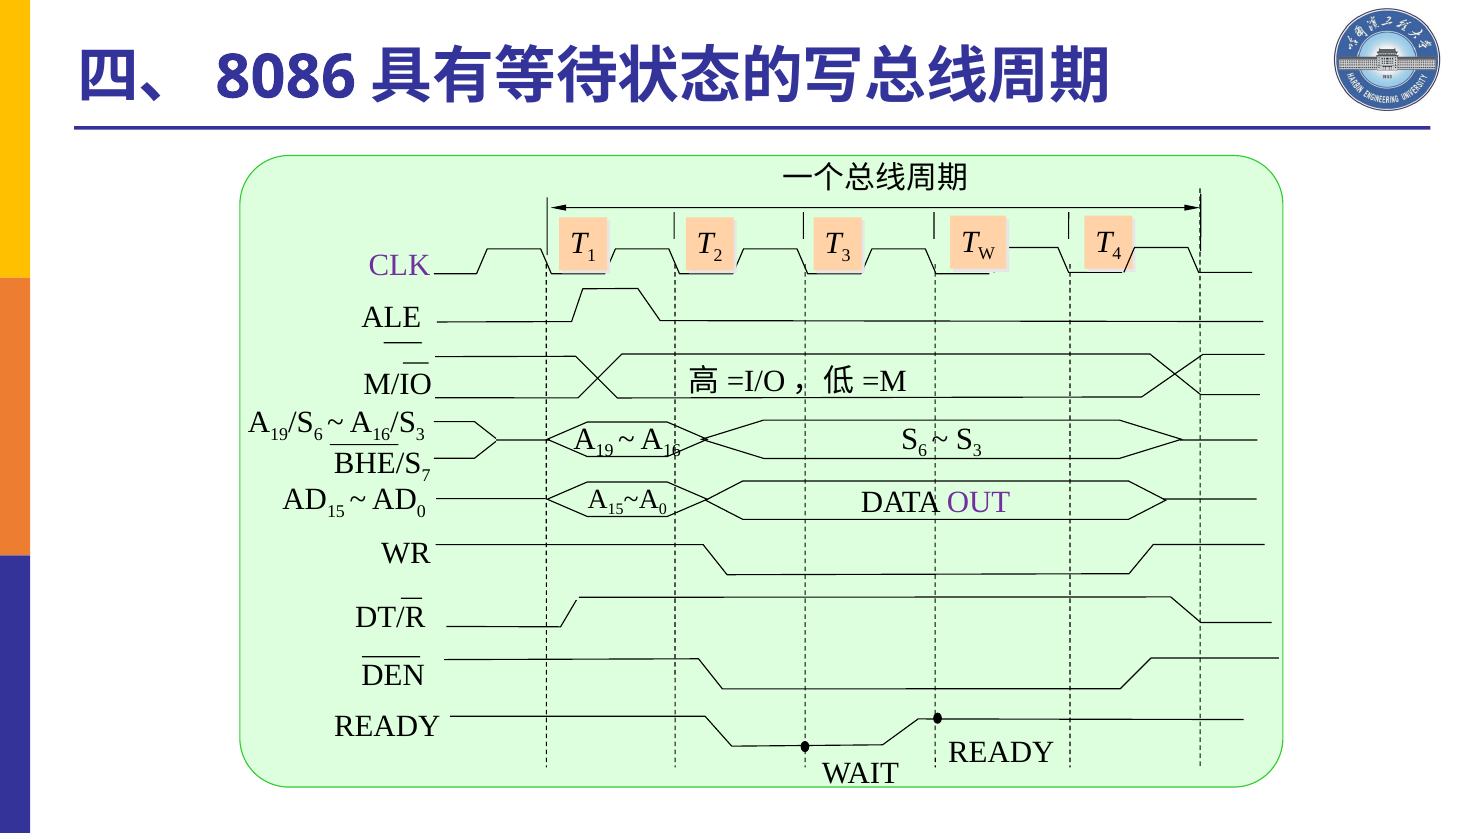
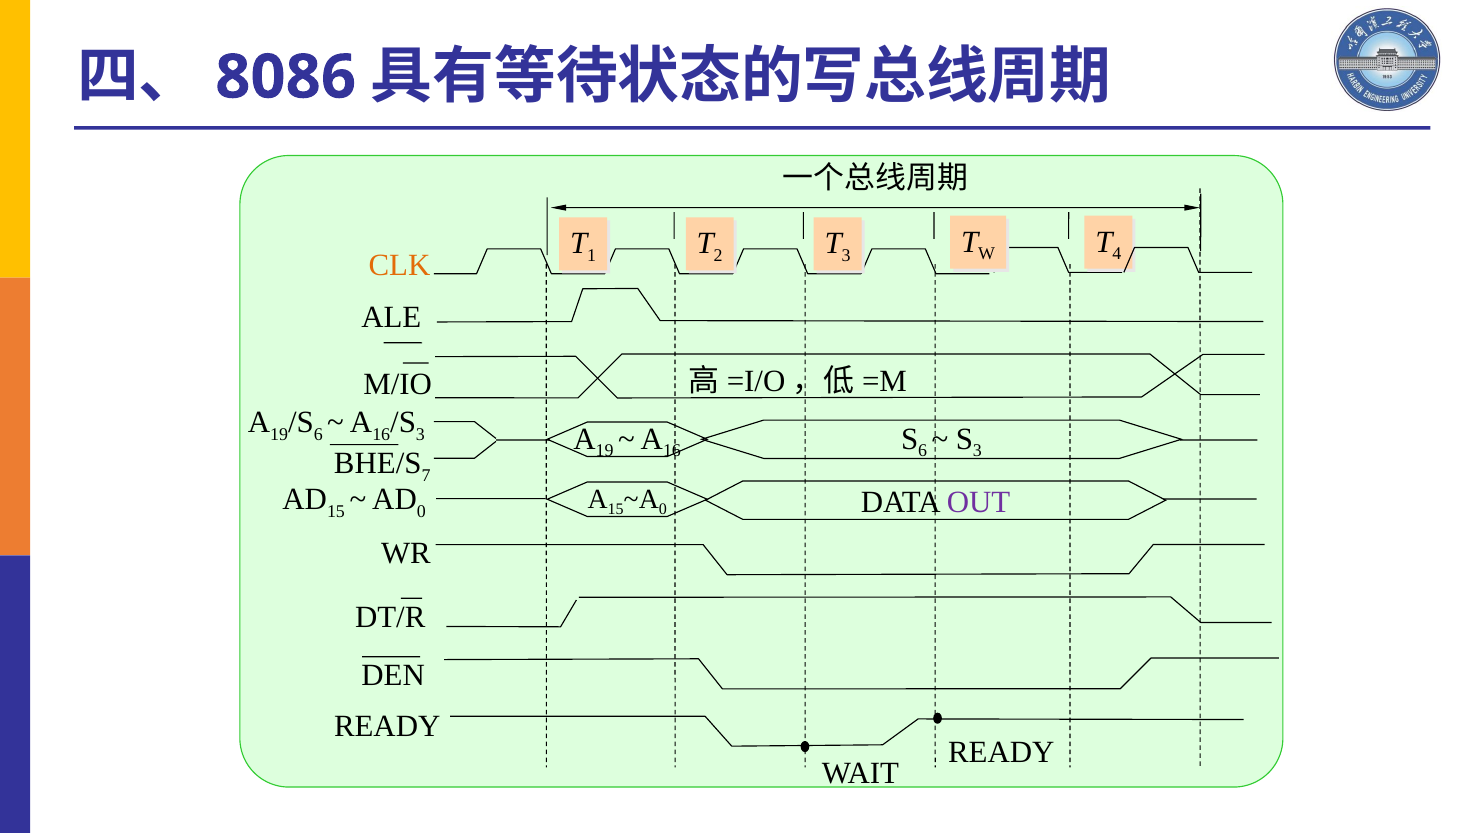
CLK colour: purple -> orange
